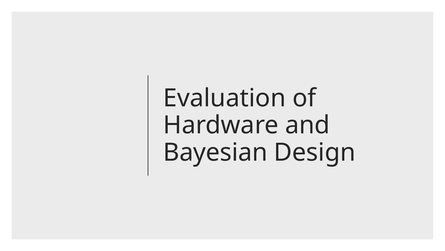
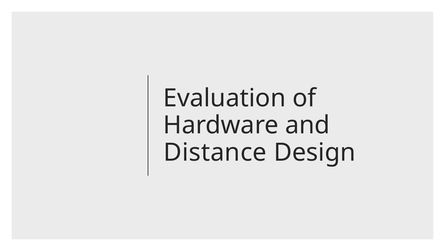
Bayesian: Bayesian -> Distance
